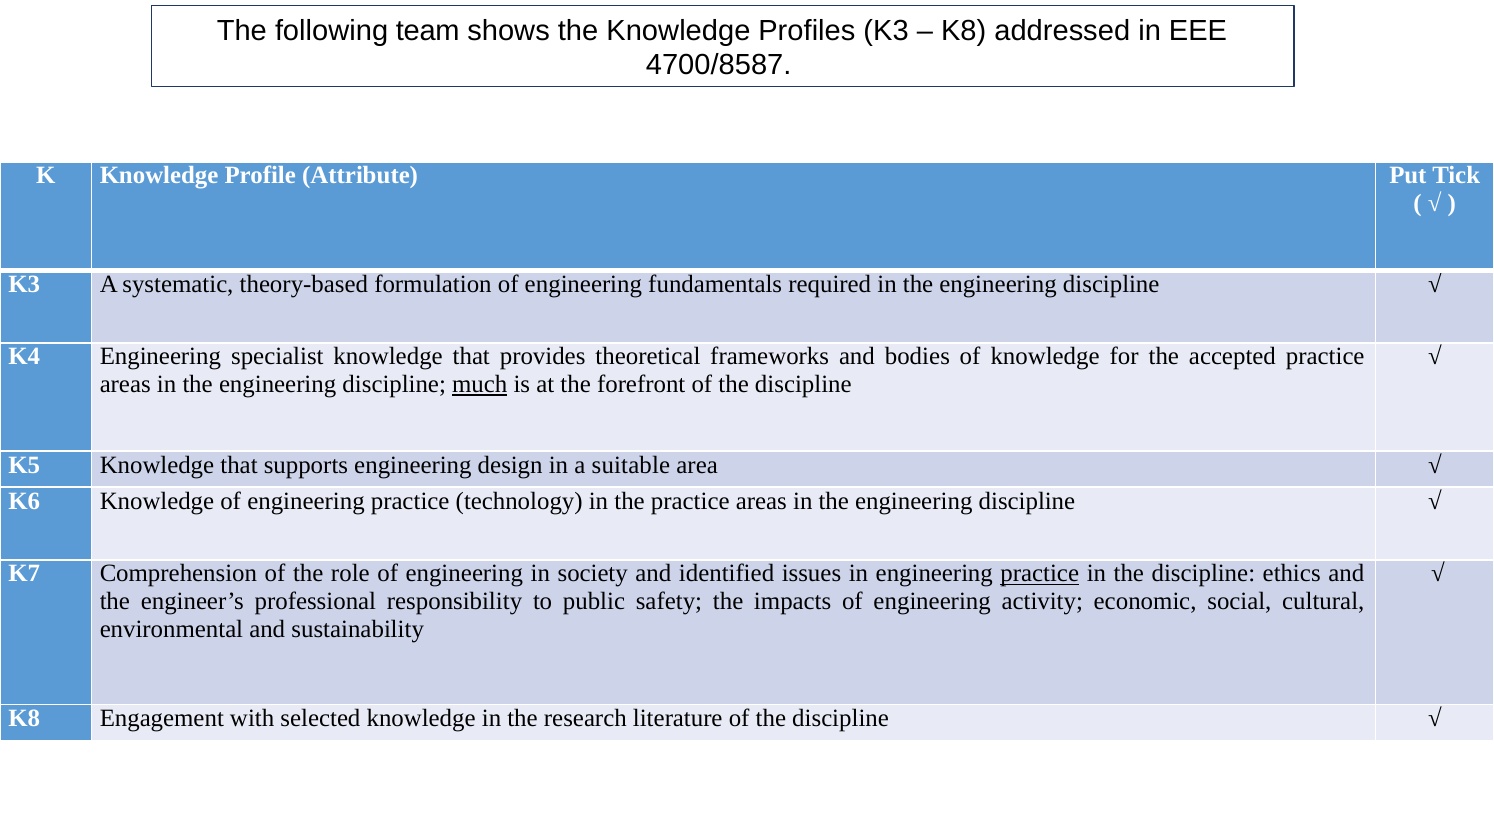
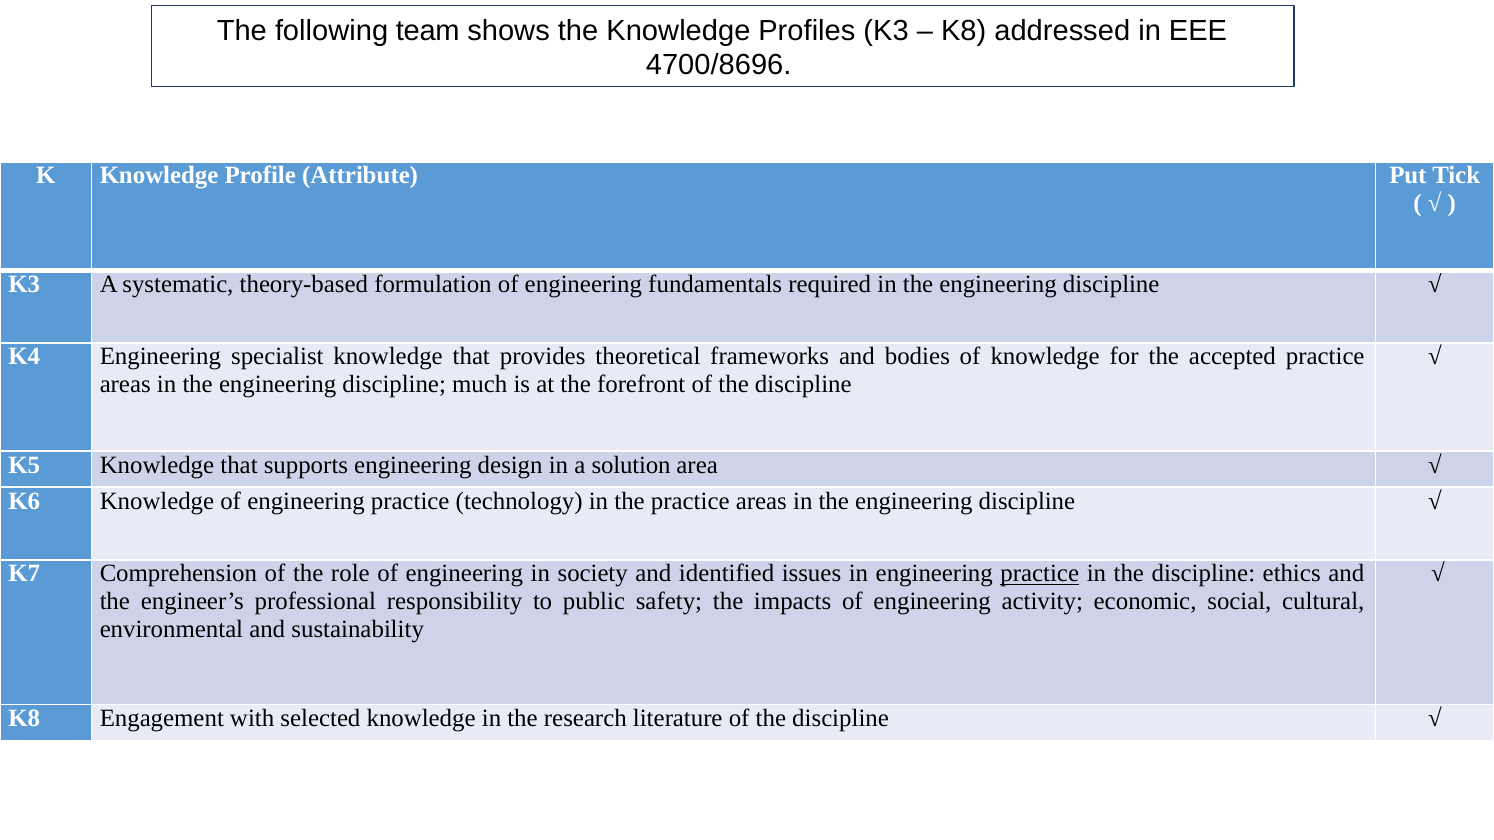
4700/8587: 4700/8587 -> 4700/8696
much underline: present -> none
suitable: suitable -> solution
